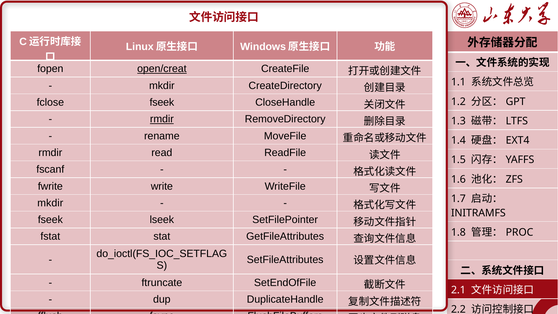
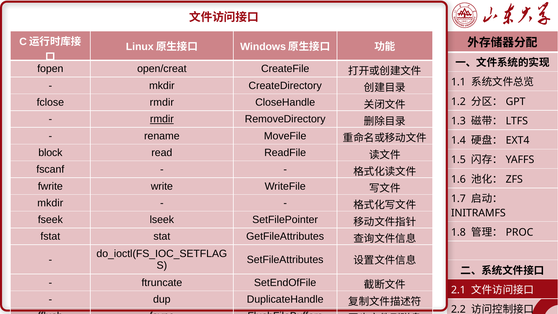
open/creat underline: present -> none
fclose fseek: fseek -> rmdir
rmdir at (50, 153): rmdir -> block
